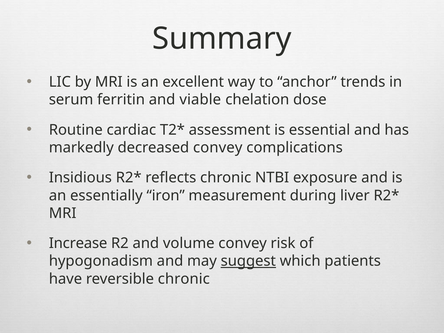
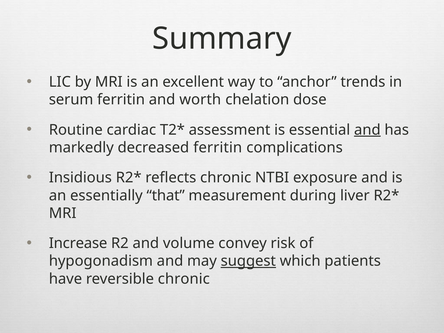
viable: viable -> worth
and at (367, 130) underline: none -> present
decreased convey: convey -> ferritin
iron: iron -> that
